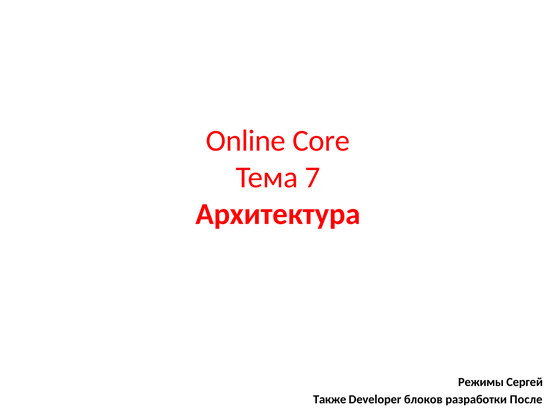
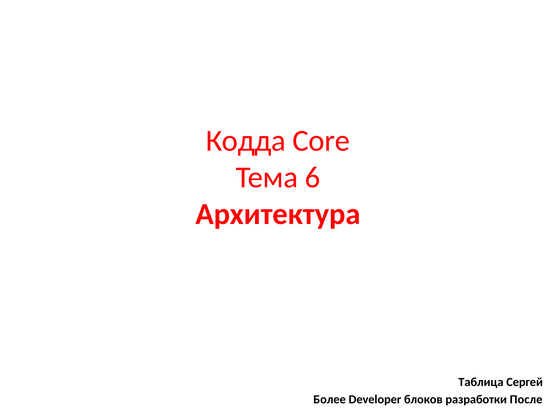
Online: Online -> Кодда
7: 7 -> 6
Режимы: Режимы -> Таблица
Также: Также -> Более
